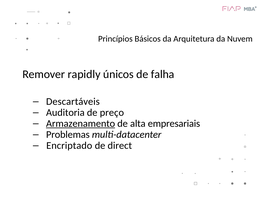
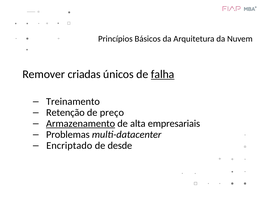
rapidly: rapidly -> criadas
falha underline: none -> present
Descartáveis: Descartáveis -> Treinamento
Auditoria: Auditoria -> Retenção
direct: direct -> desde
